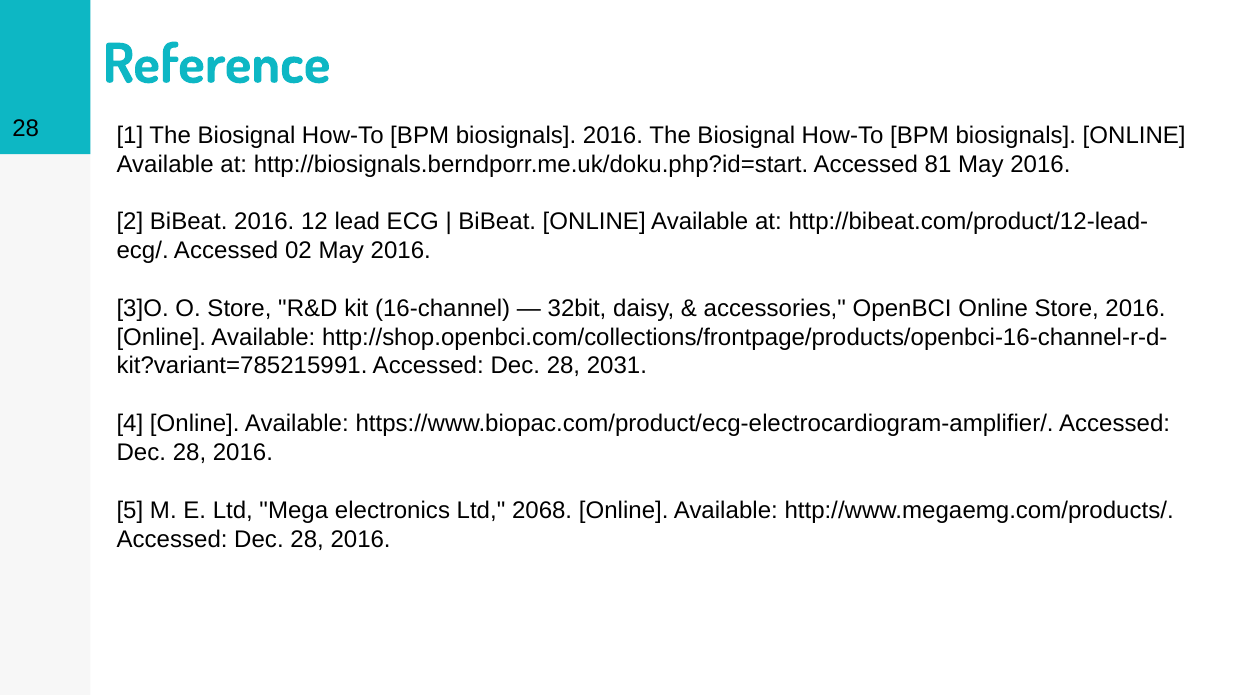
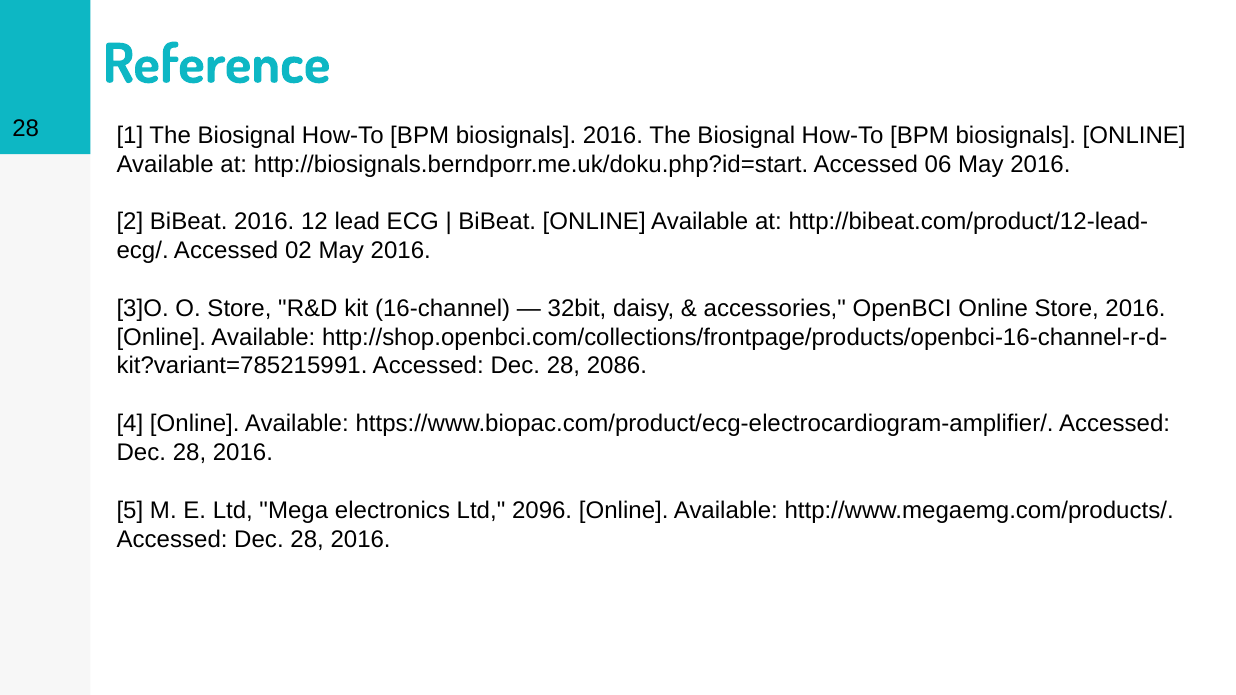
81: 81 -> 06
2031: 2031 -> 2086
2068: 2068 -> 2096
